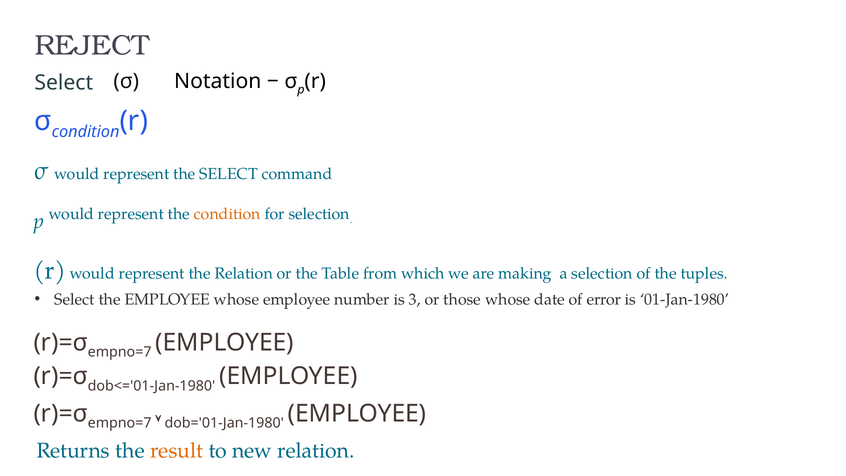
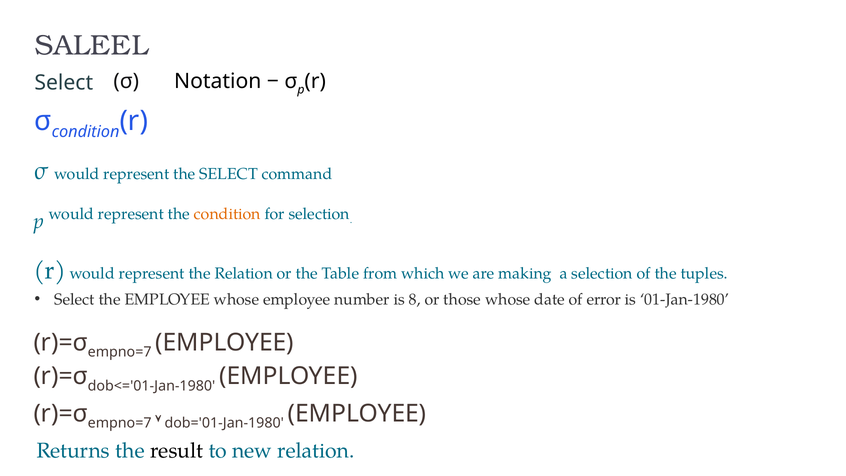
REJECT: REJECT -> SALEEL
3: 3 -> 8
result colour: orange -> black
